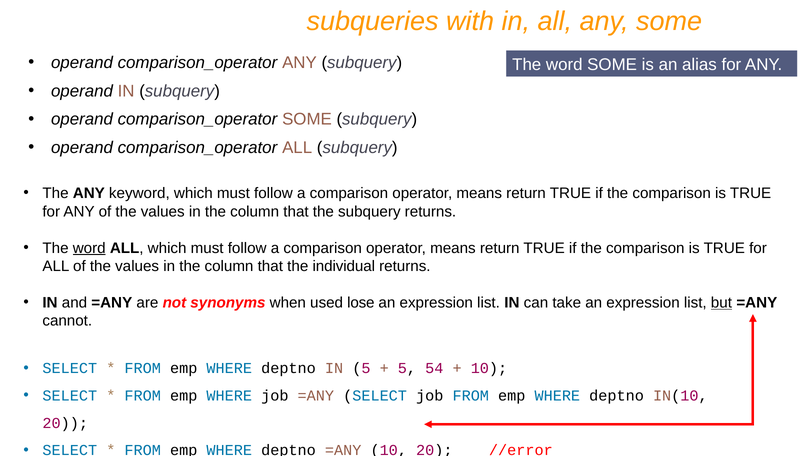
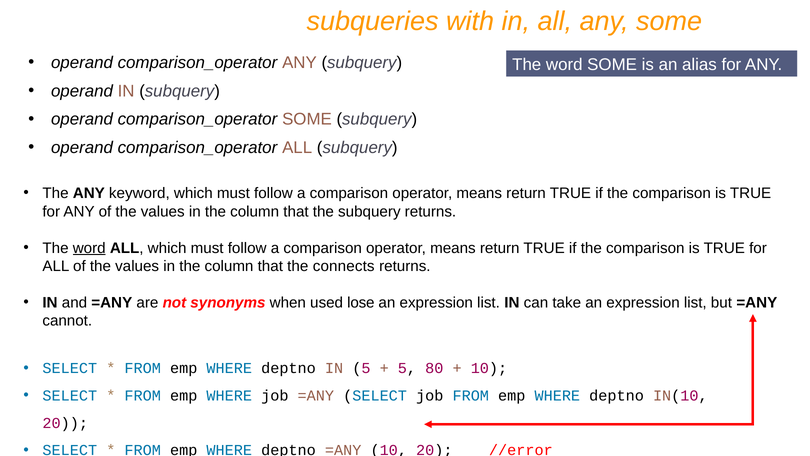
individual: individual -> connects
but underline: present -> none
54: 54 -> 80
